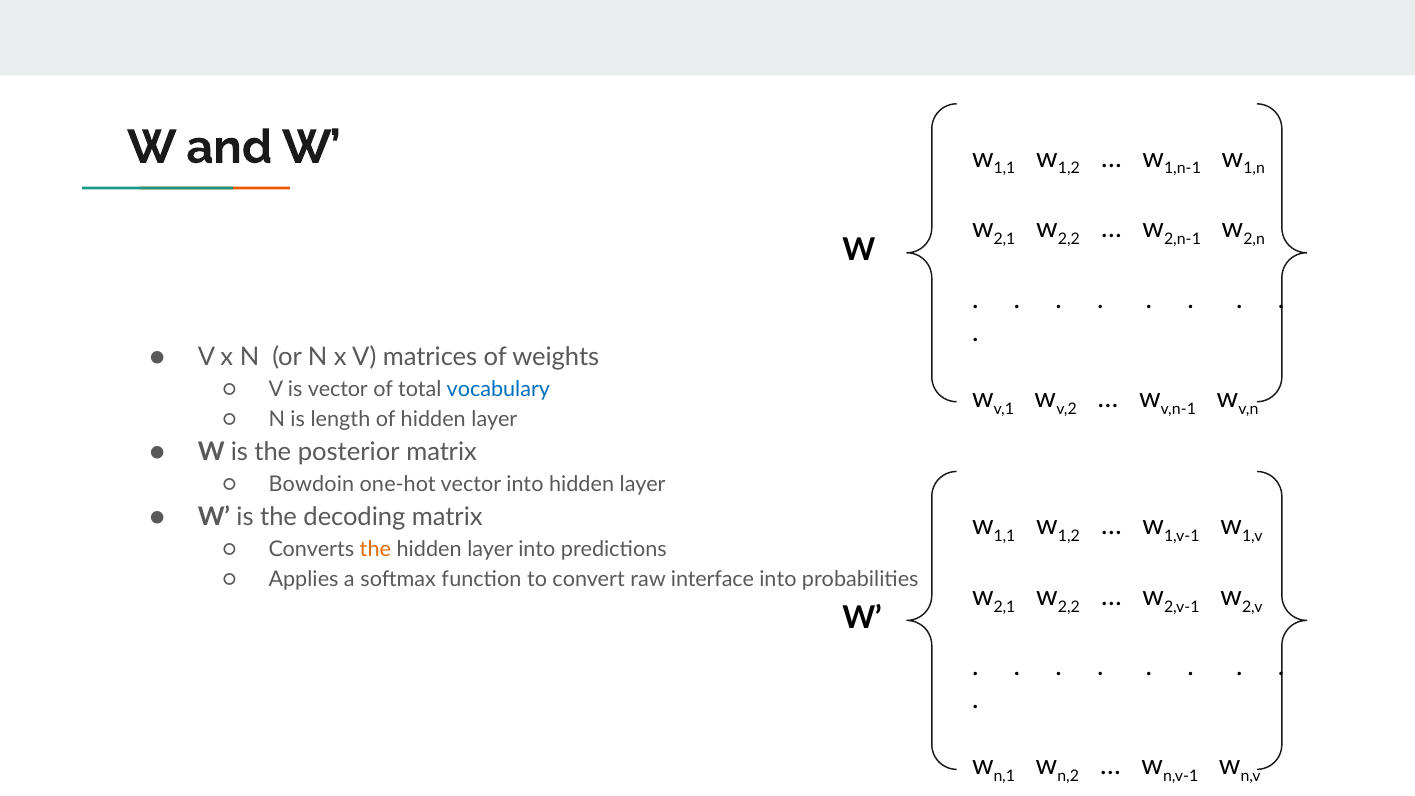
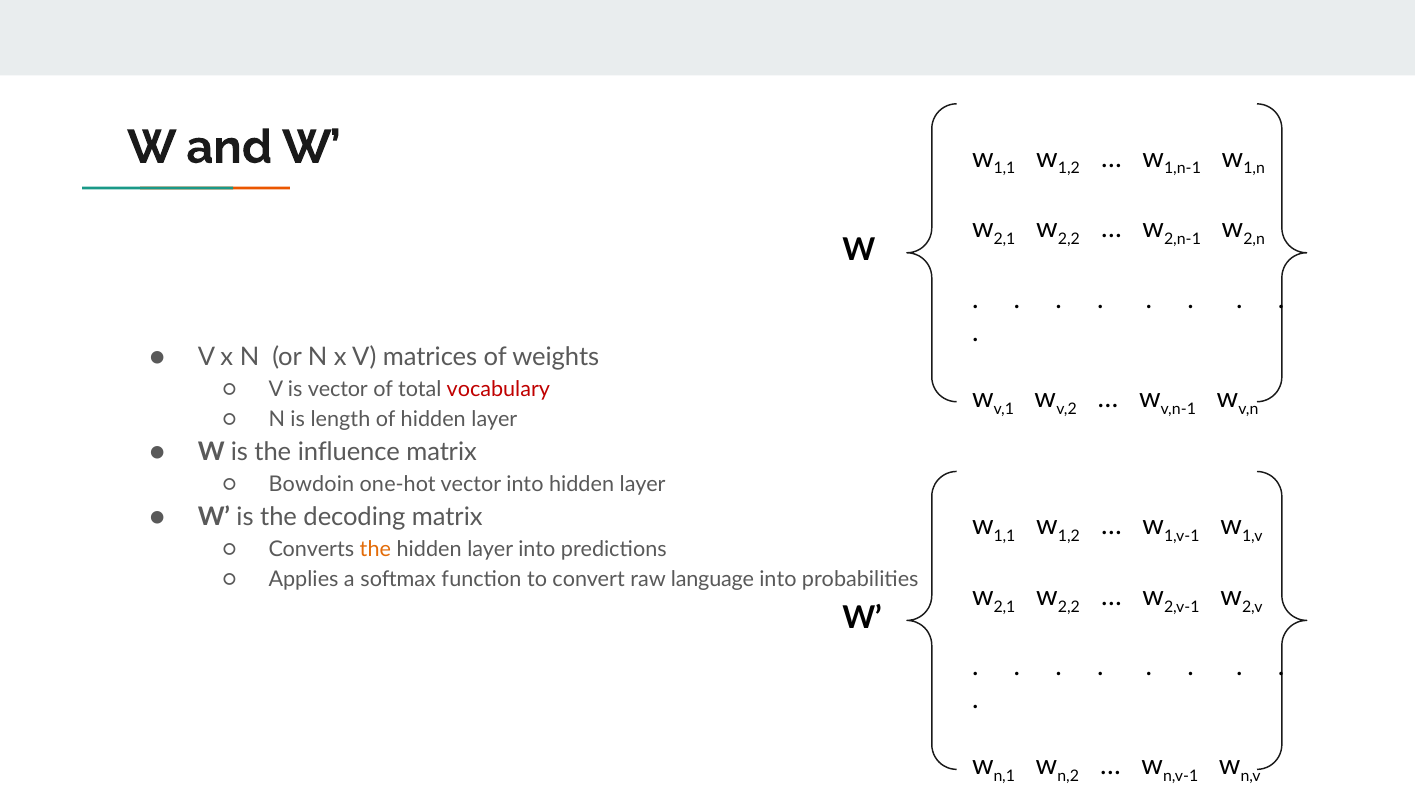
vocabulary colour: blue -> red
posterior: posterior -> influence
interface: interface -> language
